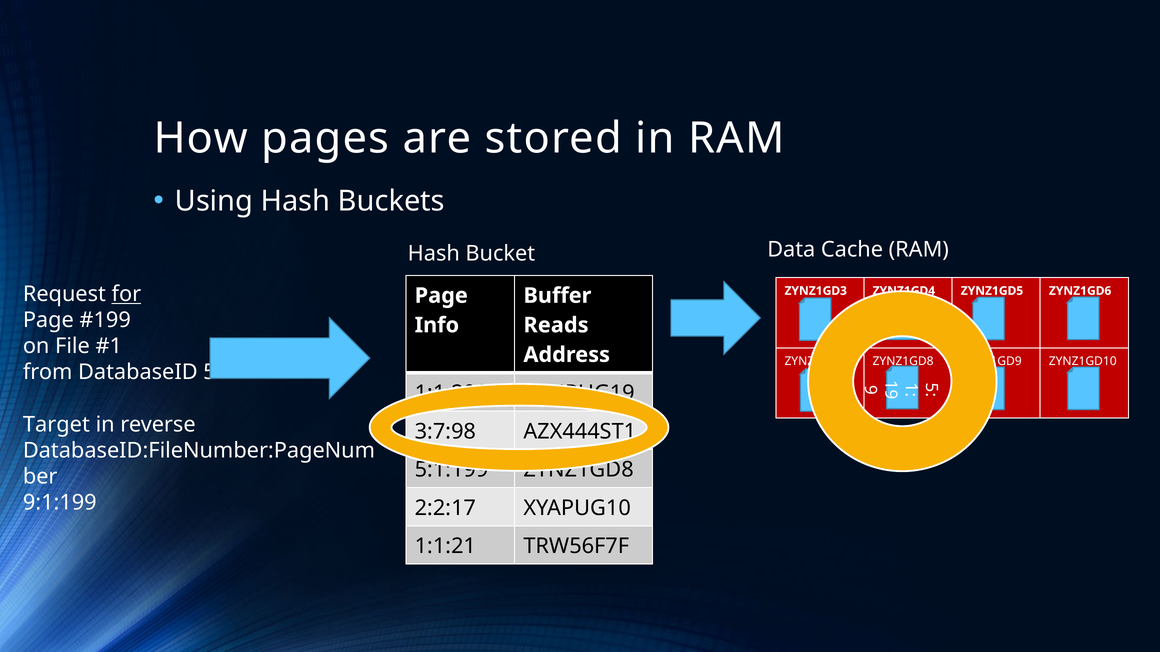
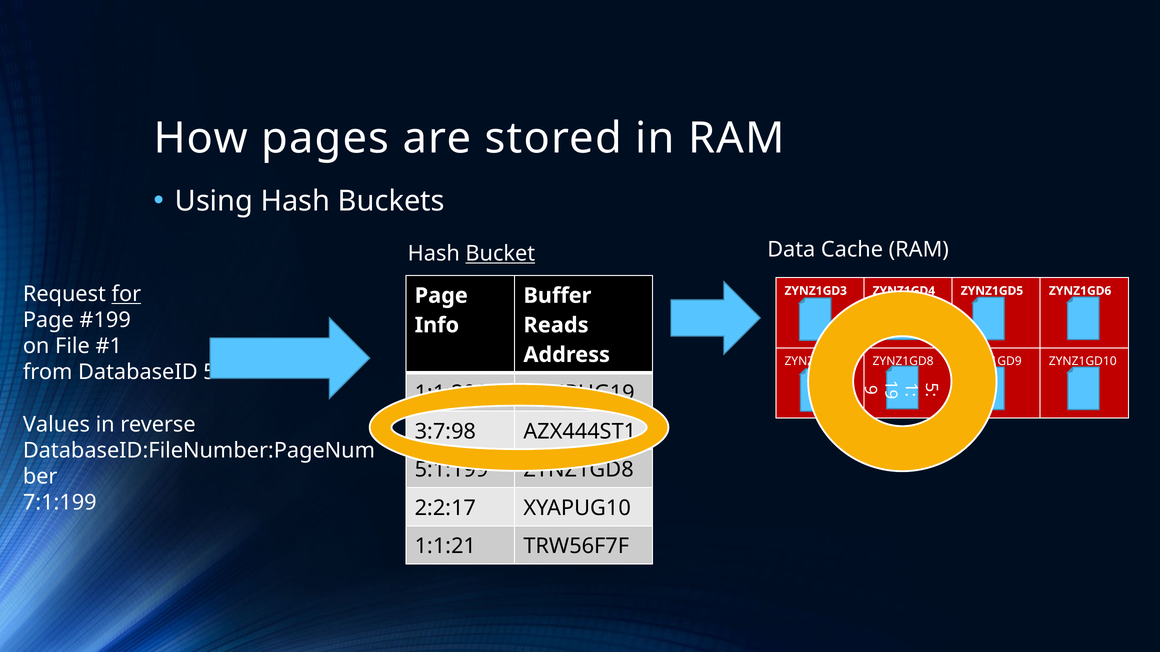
Bucket underline: none -> present
Target: Target -> Values
9:1:199: 9:1:199 -> 7:1:199
